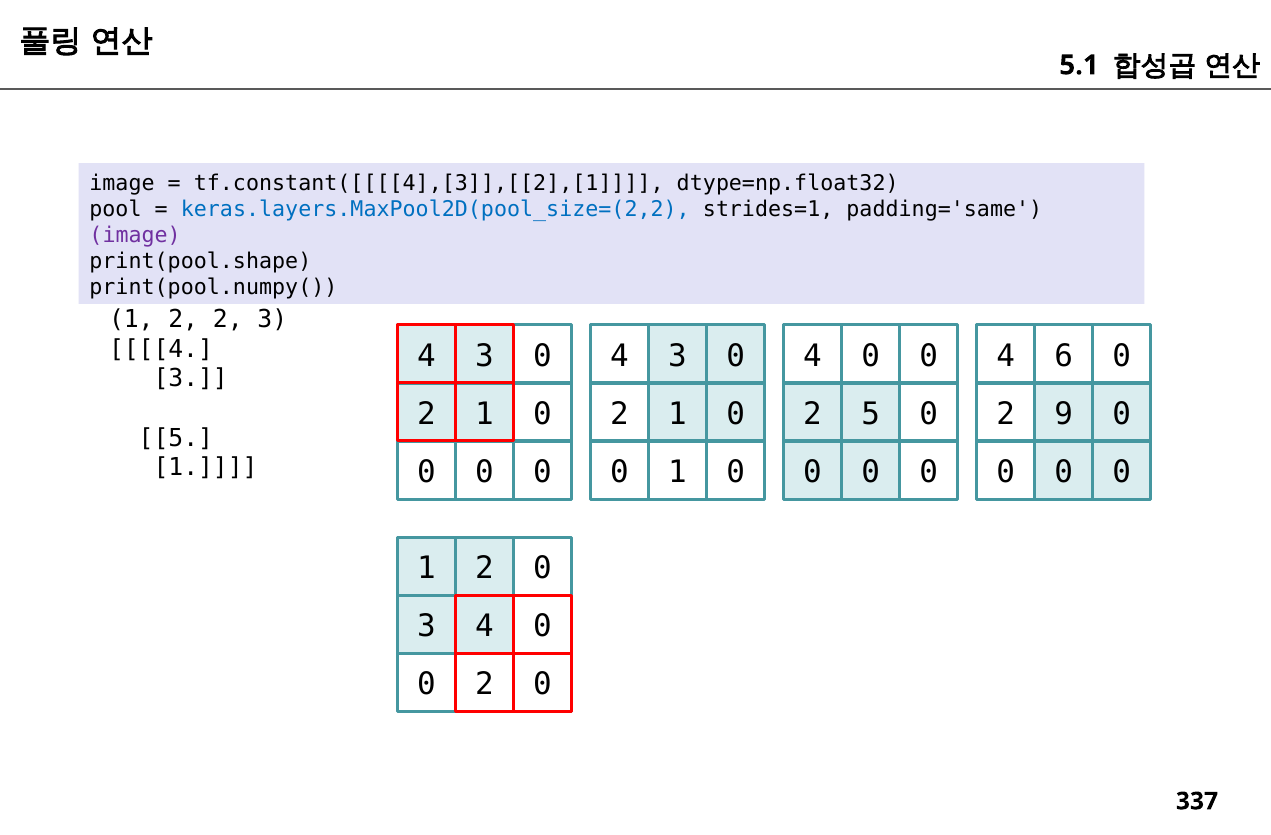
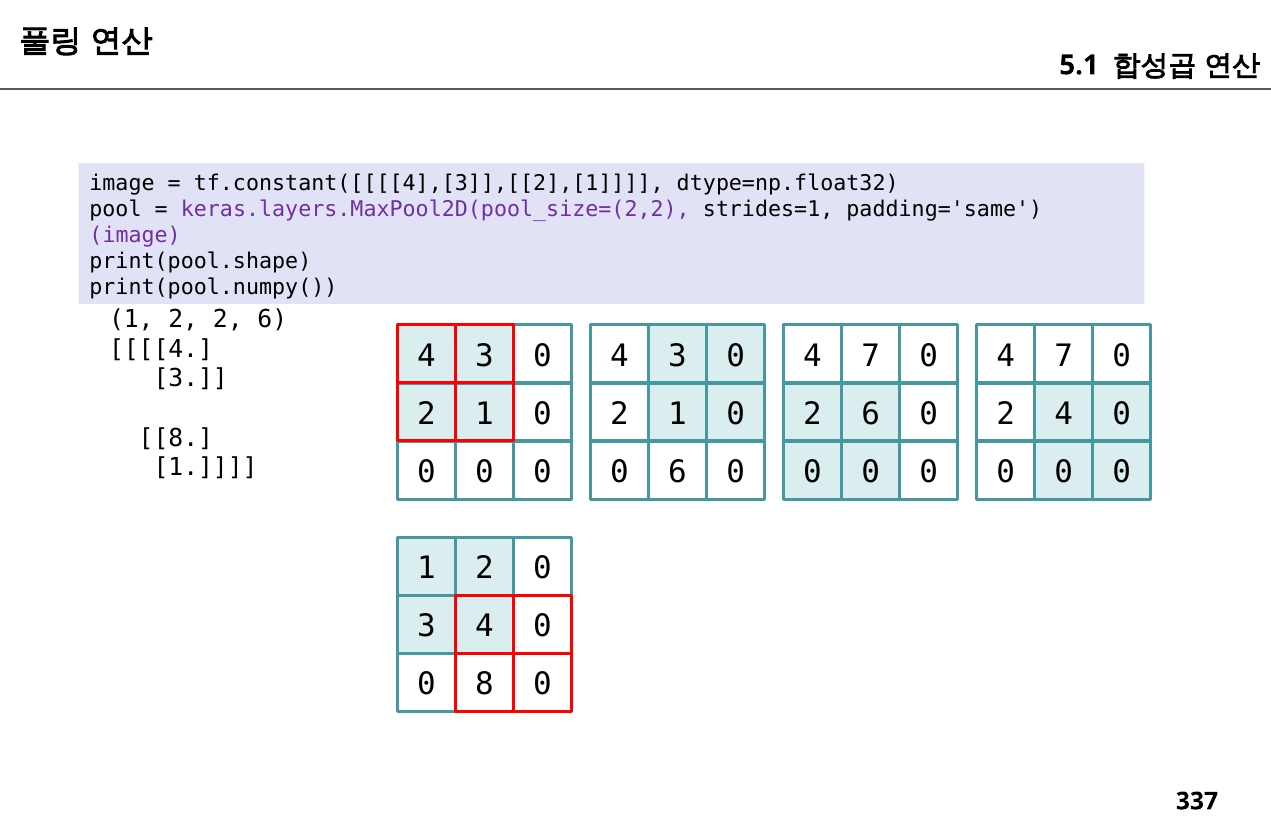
keras.layers.MaxPool2D(pool_size=(2,2 colour: blue -> purple
2 2 3: 3 -> 6
0 at (871, 356): 0 -> 7
6 at (1064, 356): 6 -> 7
5 at (871, 414): 5 -> 6
2 9: 9 -> 4
5 at (176, 438): 5 -> 8
1 at (678, 472): 1 -> 6
2 at (484, 684): 2 -> 8
